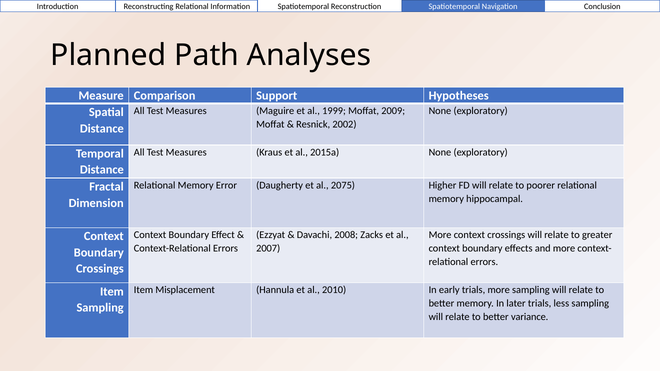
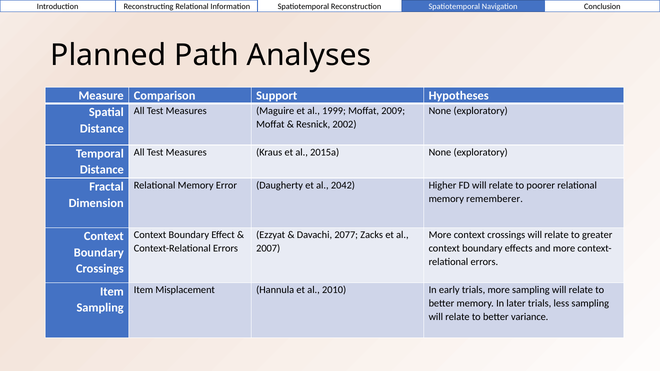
2075: 2075 -> 2042
hippocampal: hippocampal -> rememberer
2008: 2008 -> 2077
